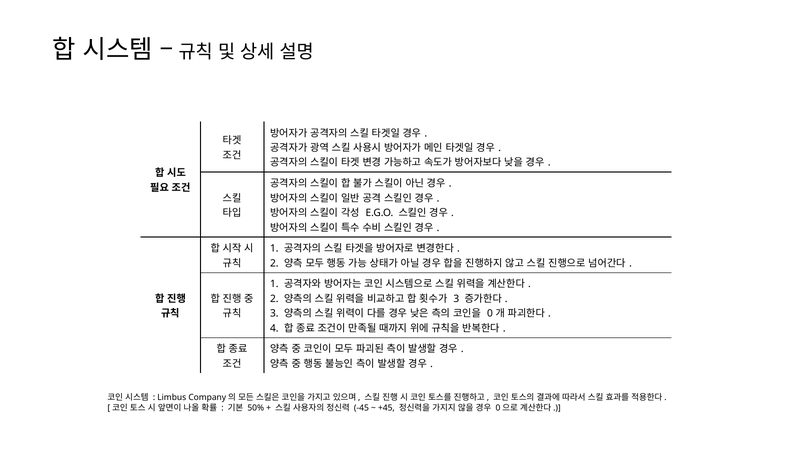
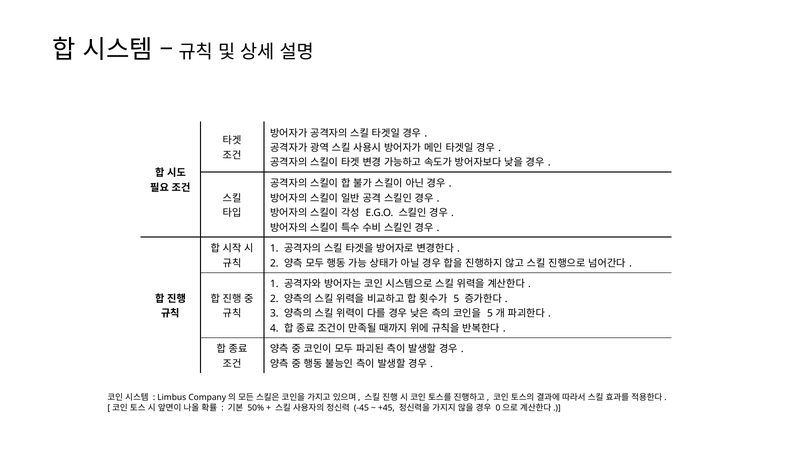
3 at (456, 299): 3 -> 5
0 at (490, 313): 0 -> 5
